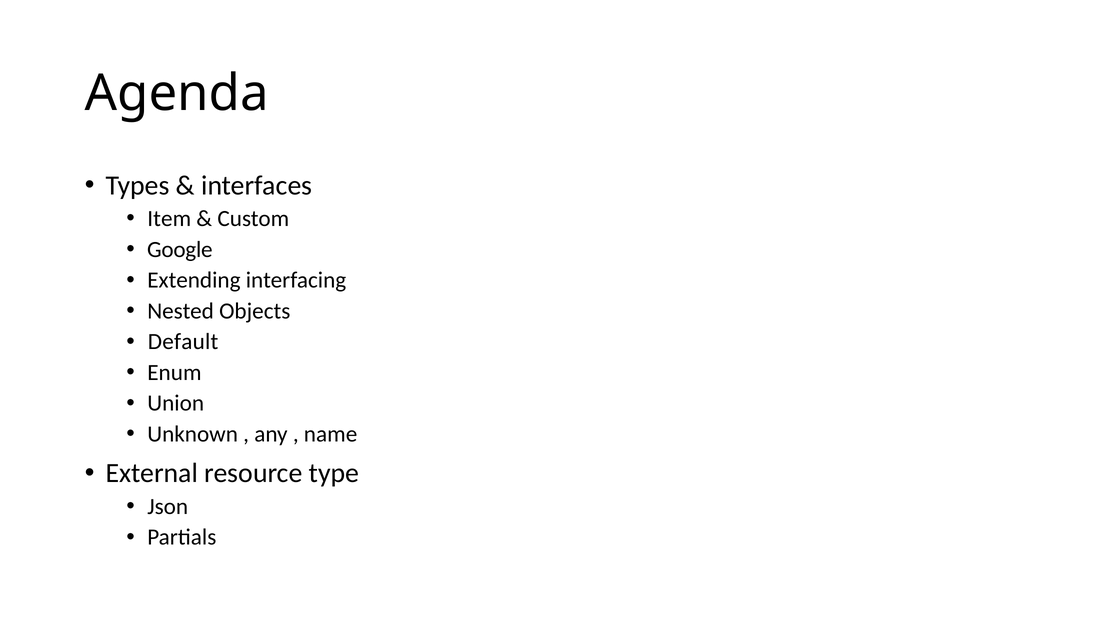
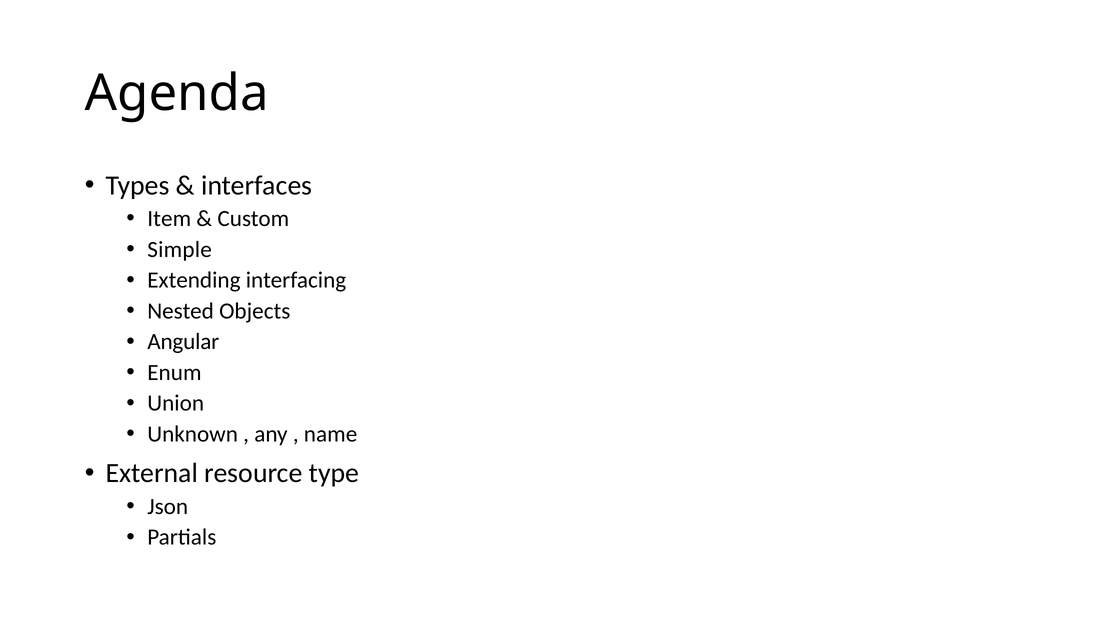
Google: Google -> Simple
Default: Default -> Angular
